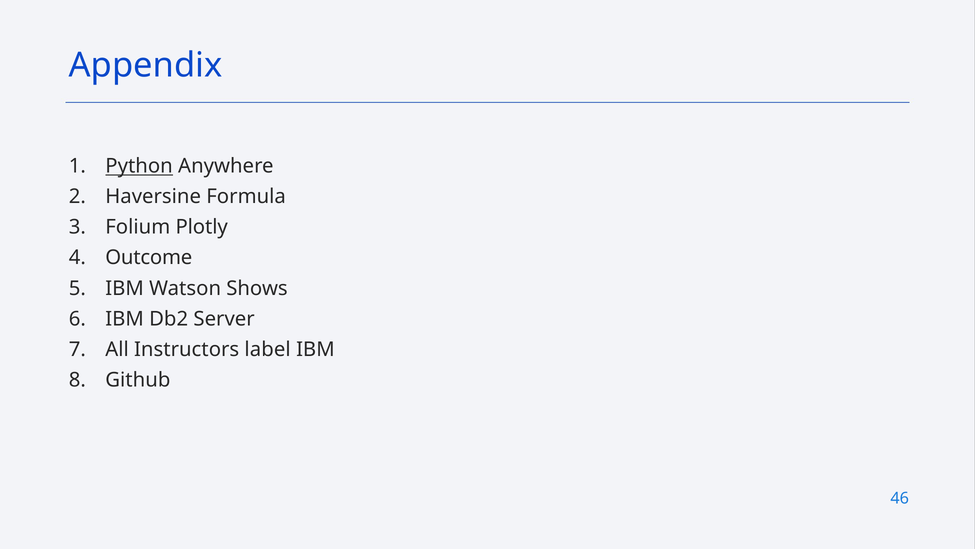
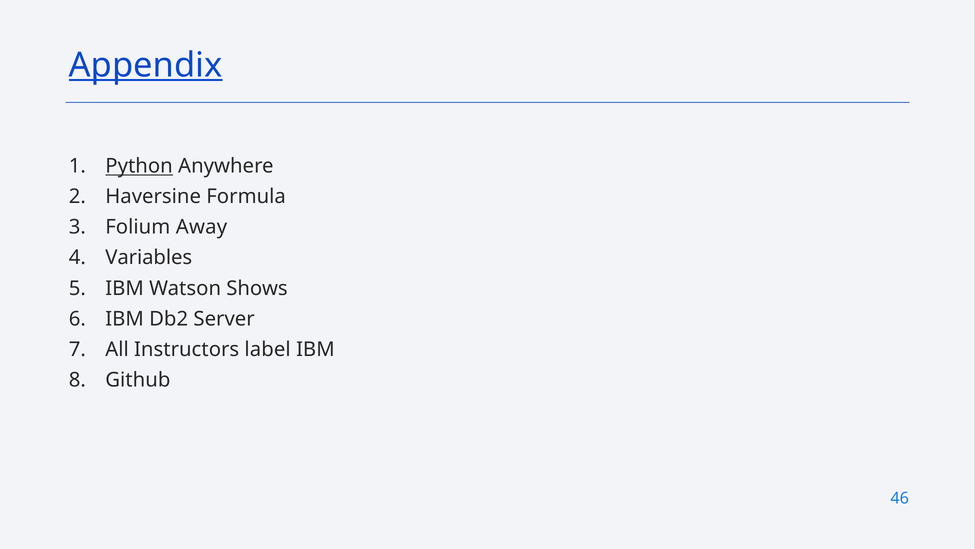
Appendix underline: none -> present
Plotly: Plotly -> Away
Outcome: Outcome -> Variables
